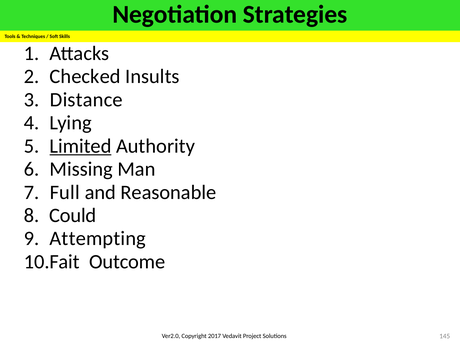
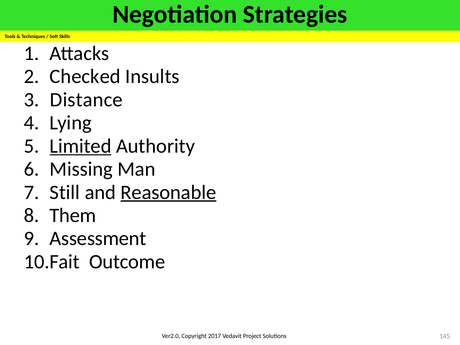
Full: Full -> Still
Reasonable underline: none -> present
Could: Could -> Them
Attempting: Attempting -> Assessment
